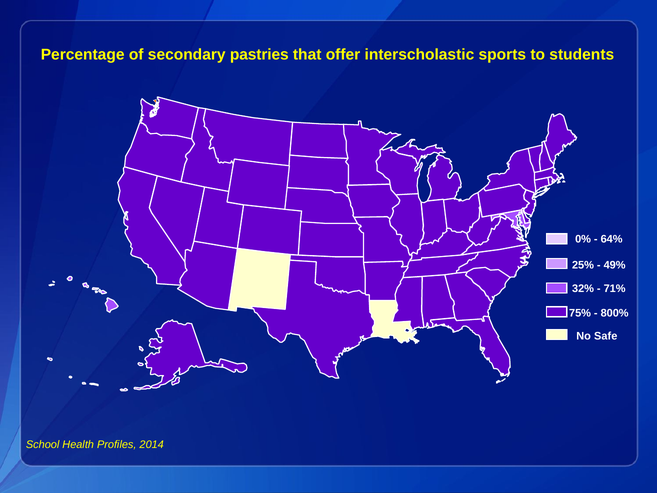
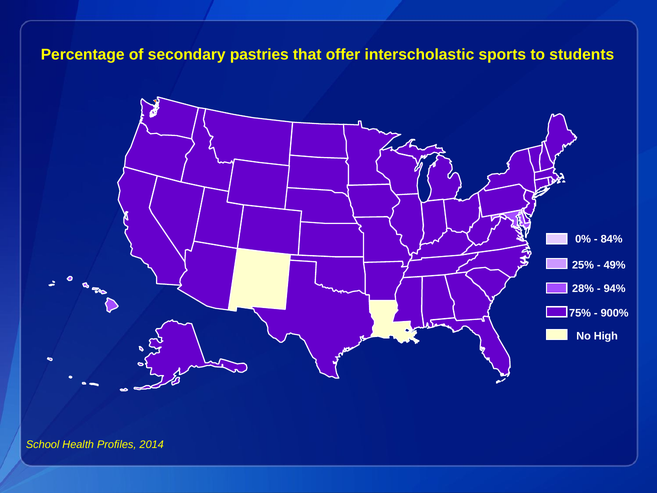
64%: 64% -> 84%
32%: 32% -> 28%
71%: 71% -> 94%
800%: 800% -> 900%
Safe: Safe -> High
